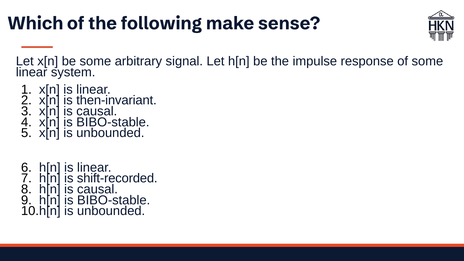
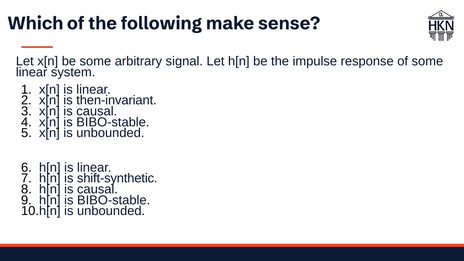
shift-recorded: shift-recorded -> shift-synthetic
